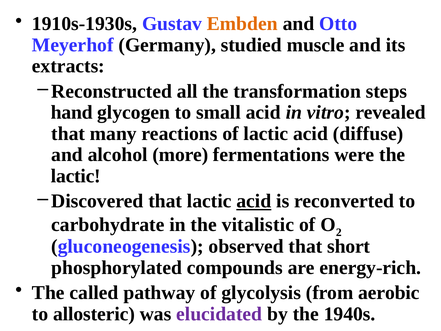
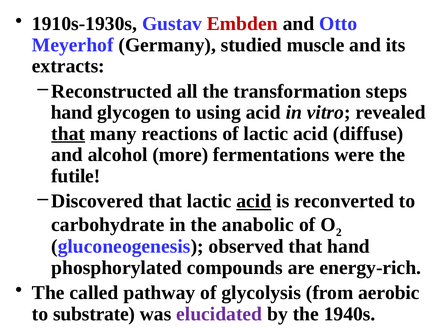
Embden colour: orange -> red
small: small -> using
that at (68, 134) underline: none -> present
lactic at (76, 176): lactic -> futile
vitalistic: vitalistic -> anabolic
that short: short -> hand
allosteric: allosteric -> substrate
